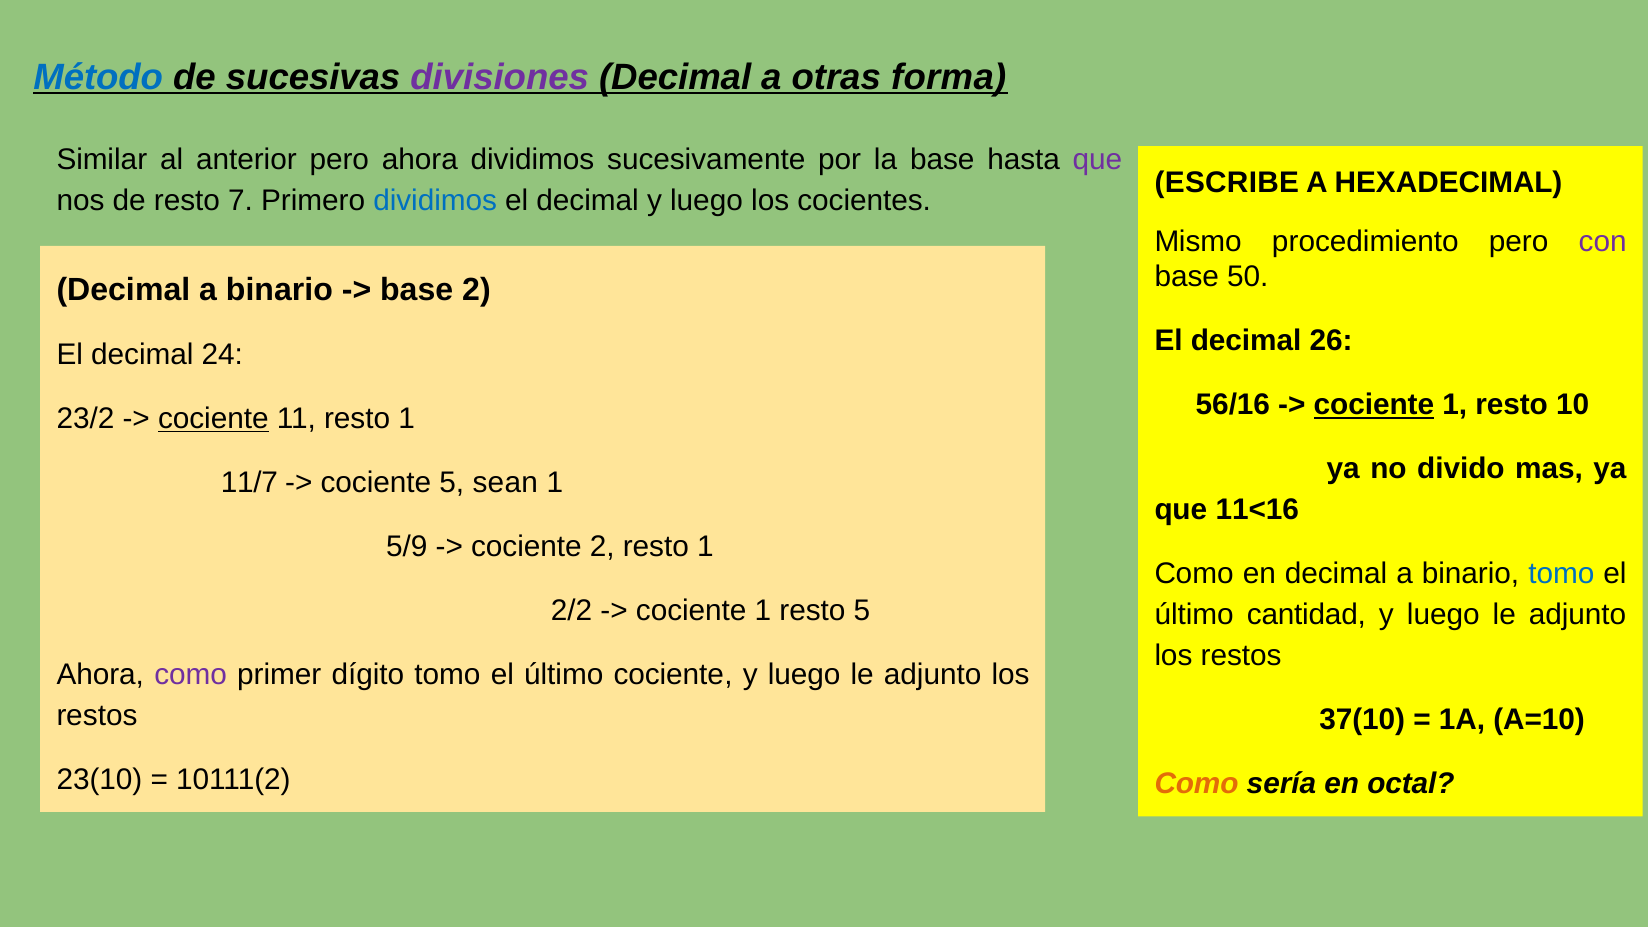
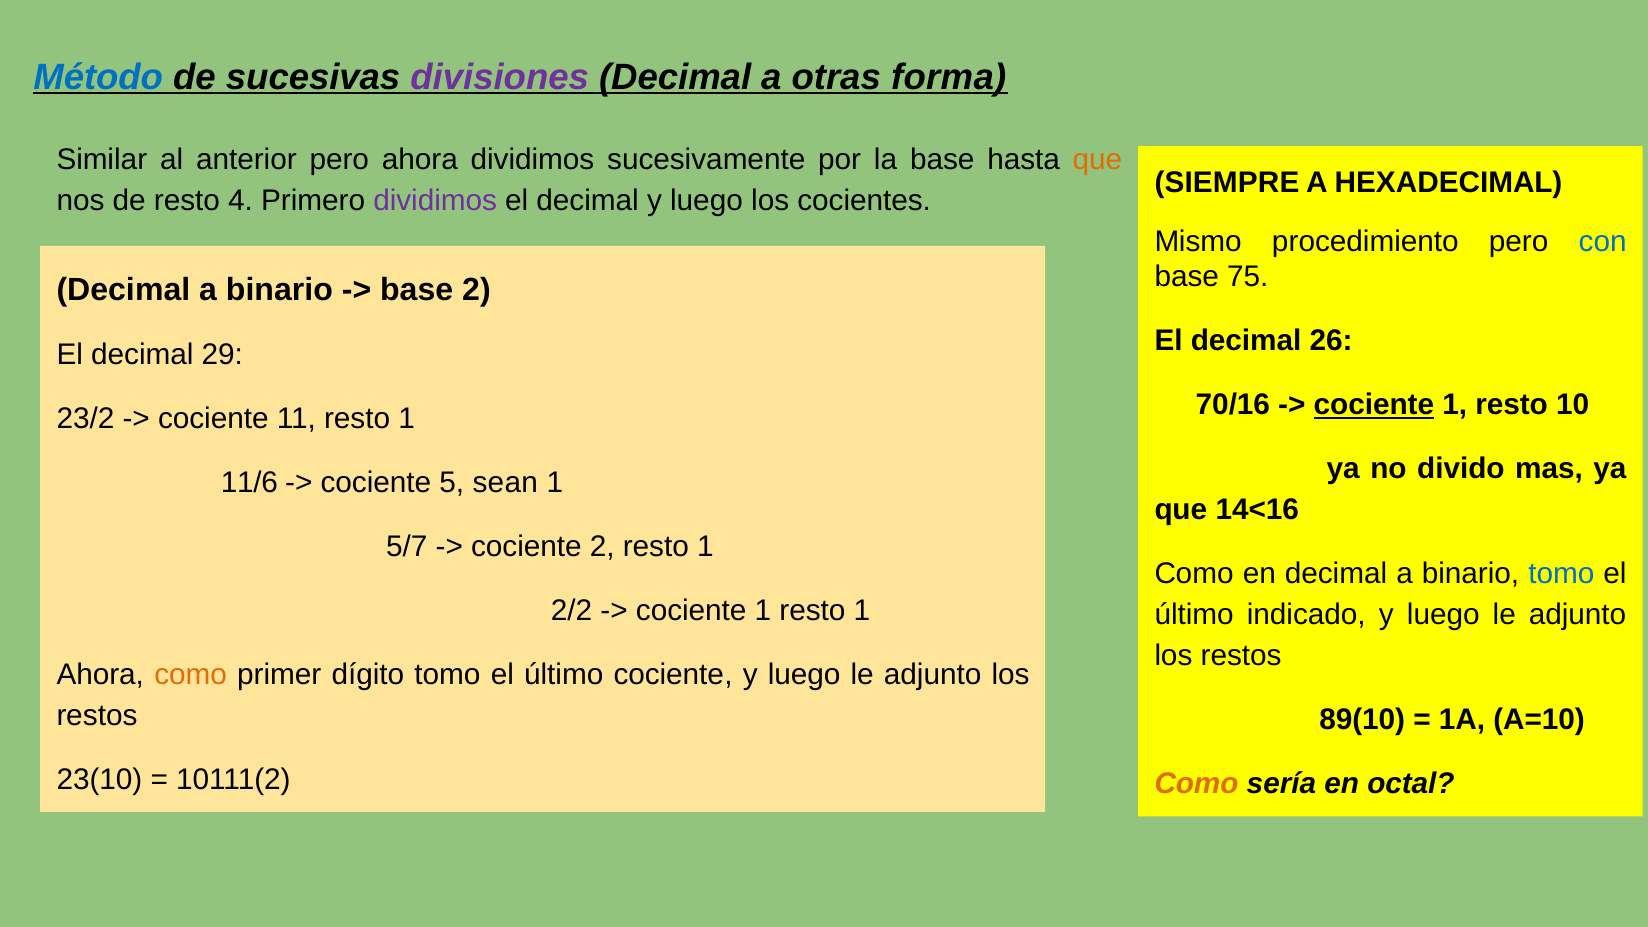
que at (1097, 160) colour: purple -> orange
ESCRIBE: ESCRIBE -> SIEMPRE
7: 7 -> 4
dividimos at (435, 201) colour: blue -> purple
con colour: purple -> blue
50: 50 -> 75
24: 24 -> 29
56/16: 56/16 -> 70/16
cociente at (213, 419) underline: present -> none
11/7: 11/7 -> 11/6
11<16: 11<16 -> 14<16
5/9: 5/9 -> 5/7
1 resto 5: 5 -> 1
cantidad: cantidad -> indicado
como at (191, 675) colour: purple -> orange
37(10: 37(10 -> 89(10
